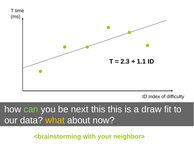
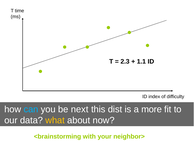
can colour: light green -> light blue
this this: this -> dist
draw: draw -> more
